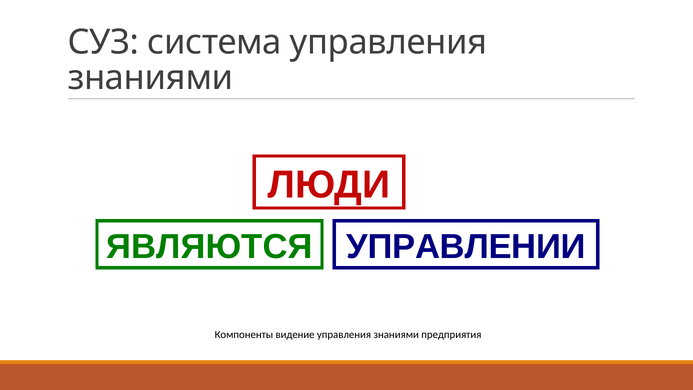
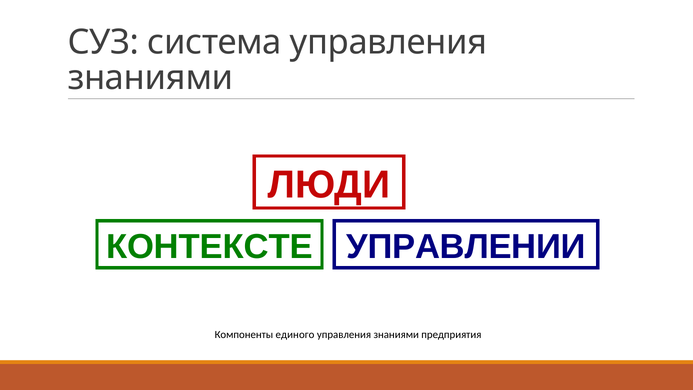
ЯВЛЯЮТСЯ: ЯВЛЯЮТСЯ -> КОНТЕКСТЕ
видение: видение -> единого
